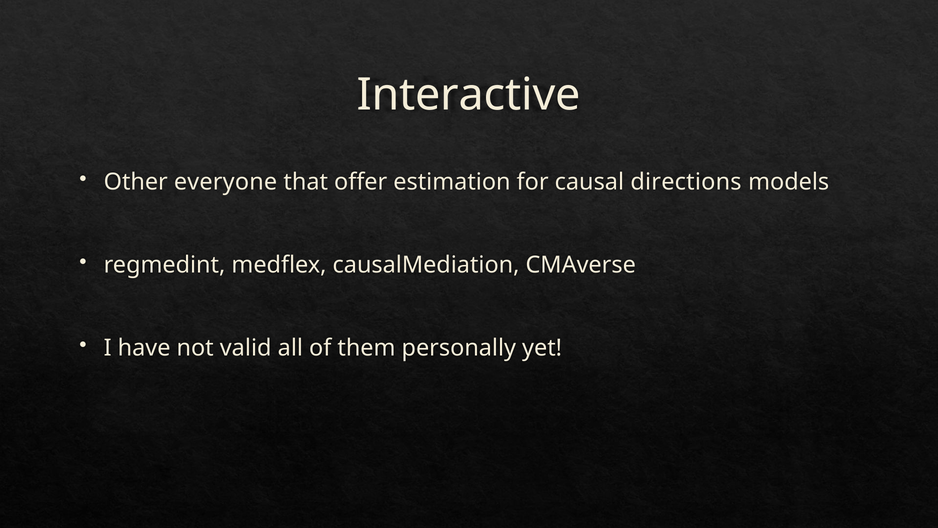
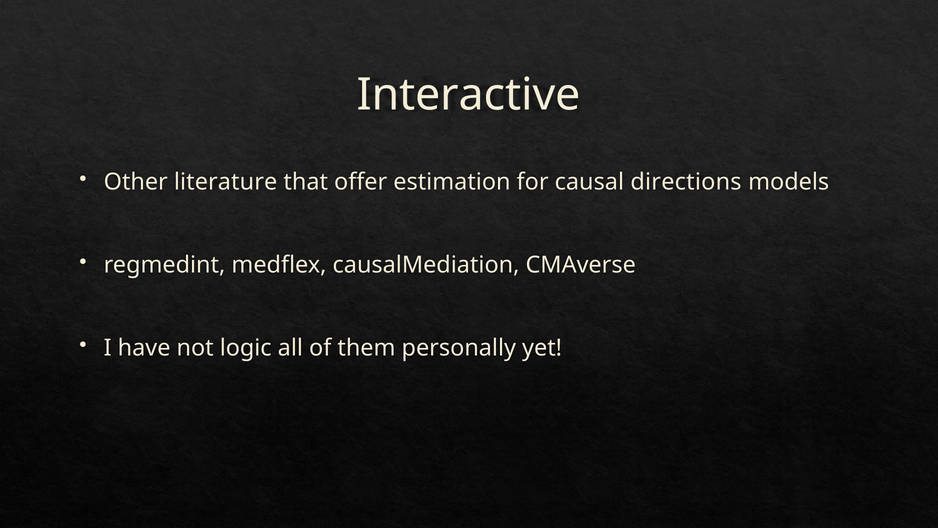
everyone: everyone -> literature
valid: valid -> logic
